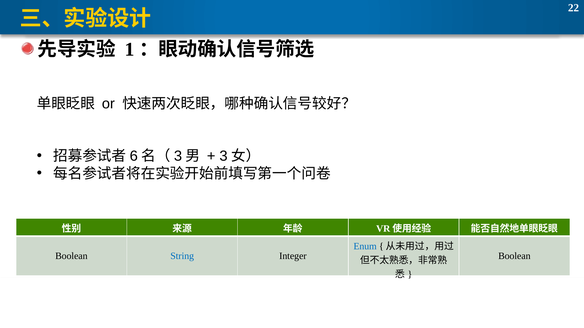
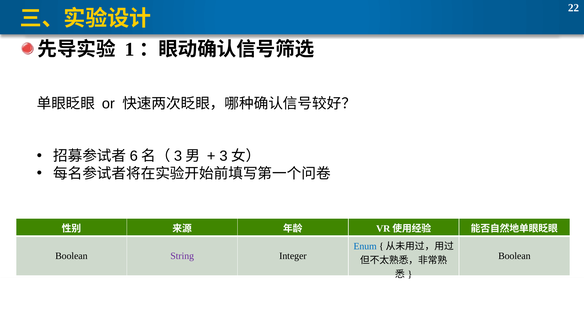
String colour: blue -> purple
